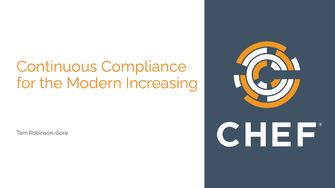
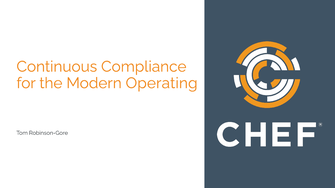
Increasing: Increasing -> Operating
